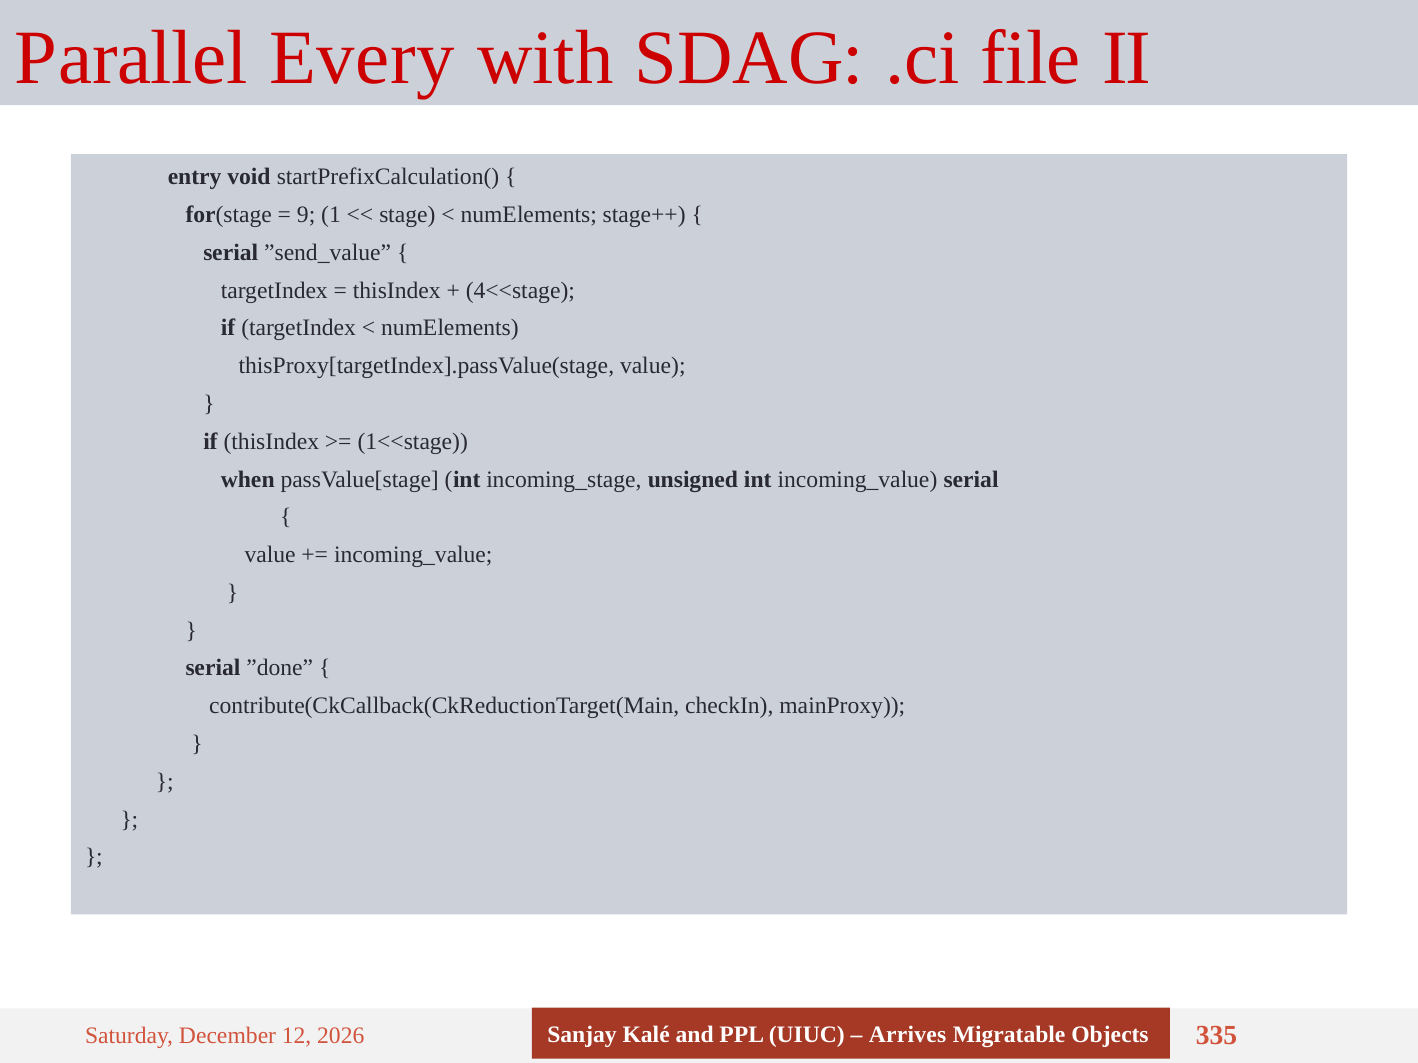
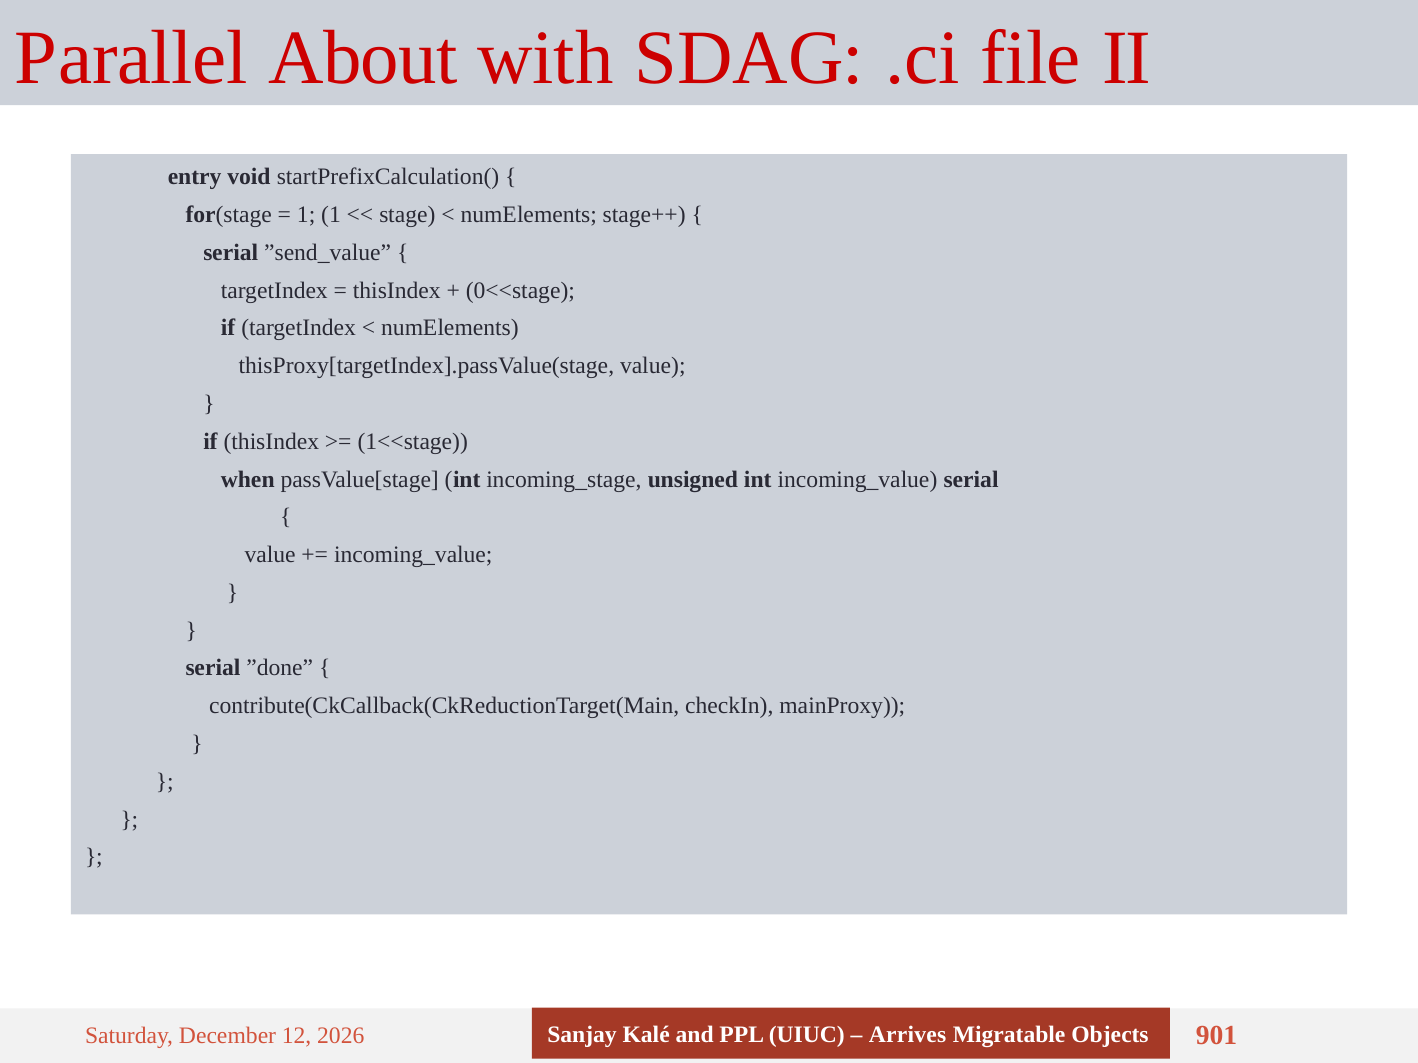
Every: Every -> About
9 at (306, 215): 9 -> 1
4<<stage: 4<<stage -> 0<<stage
335: 335 -> 901
